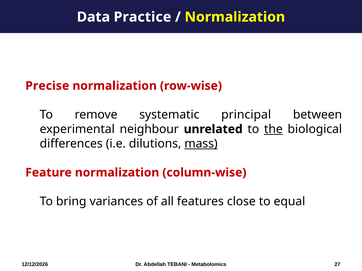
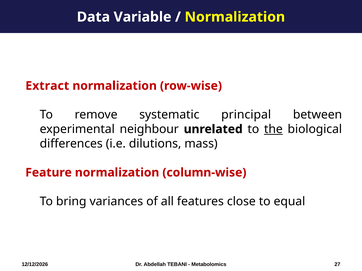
Practice: Practice -> Variable
Precise: Precise -> Extract
mass underline: present -> none
